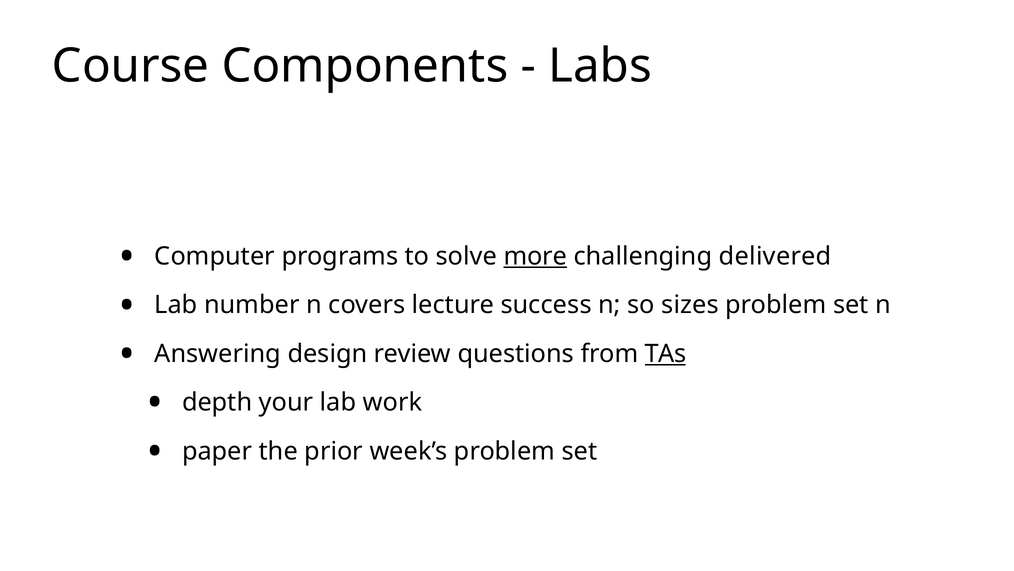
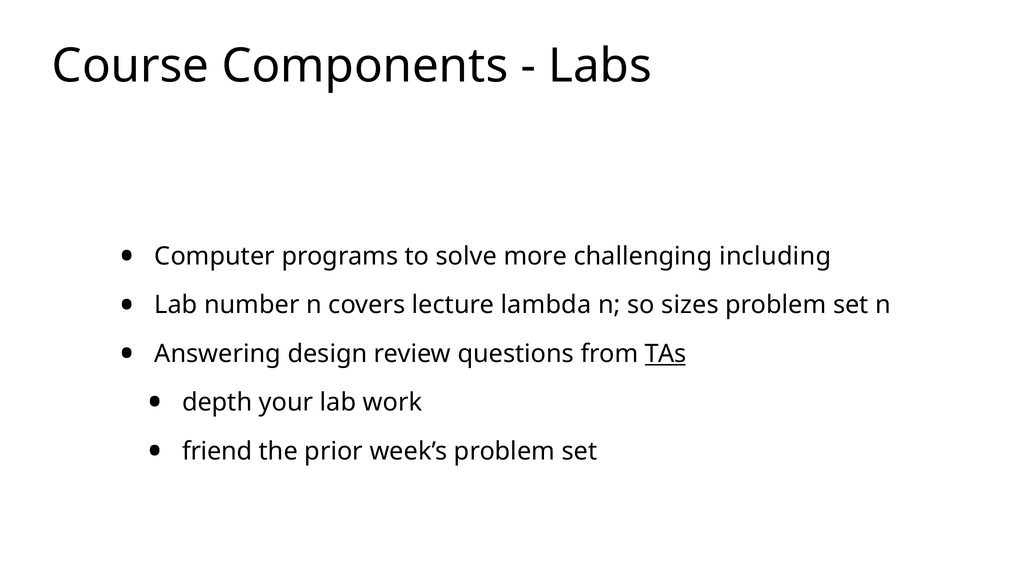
more underline: present -> none
delivered: delivered -> including
success: success -> lambda
paper: paper -> friend
